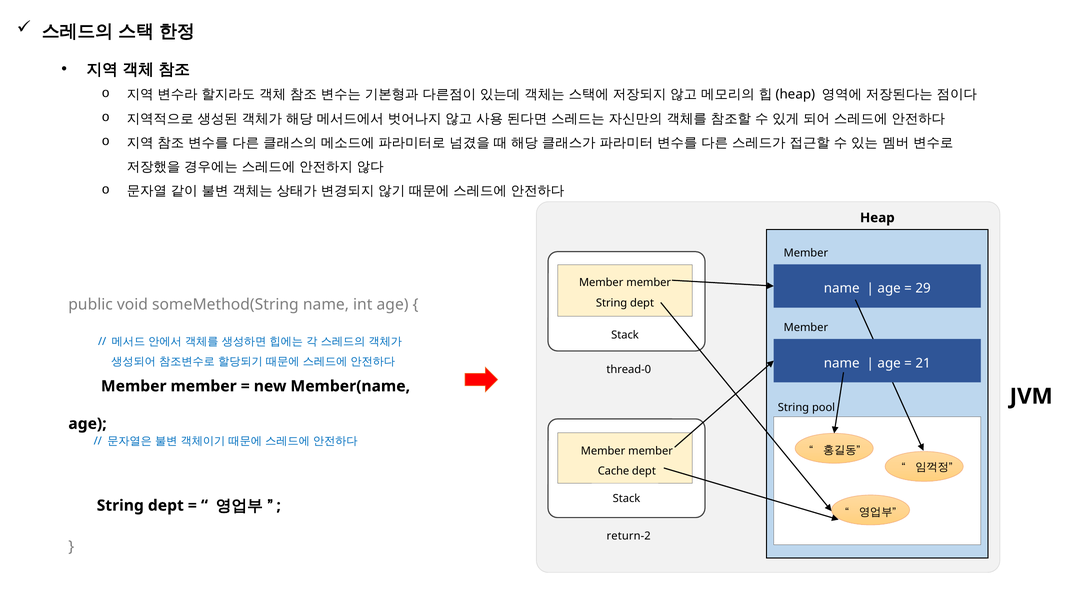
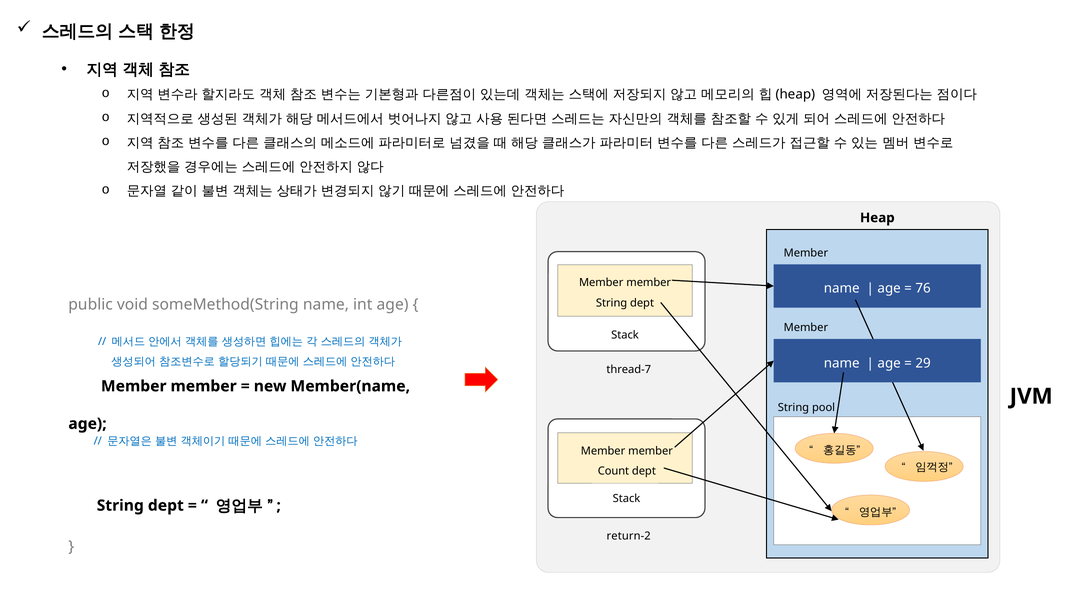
29: 29 -> 76
21: 21 -> 29
thread-0: thread-0 -> thread-7
Cache: Cache -> Count
